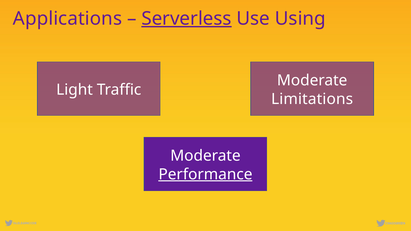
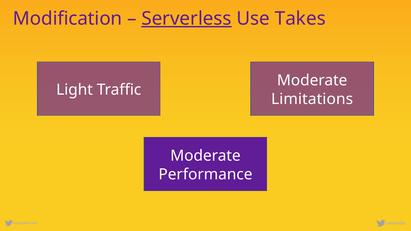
Applications: Applications -> Modification
Using: Using -> Takes
Performance underline: present -> none
